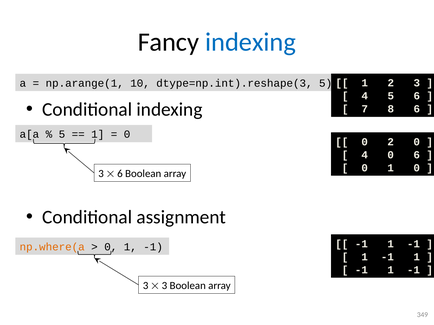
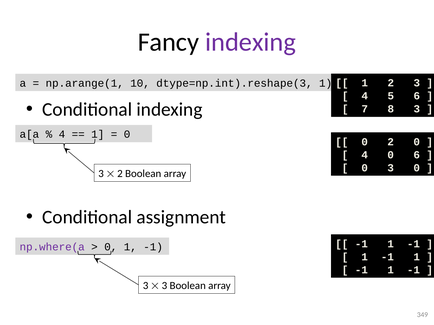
indexing at (250, 42) colour: blue -> purple
dtype=np.int).reshape(3 5: 5 -> 1
8 6: 6 -> 3
5 at (62, 135): 5 -> 4
1 at (391, 168): 1 -> 3
6 at (120, 174): 6 -> 2
np.where(a colour: orange -> purple
